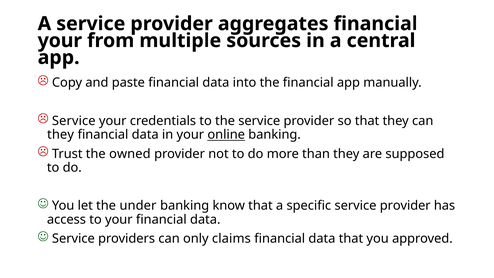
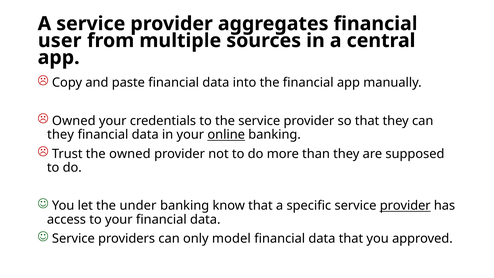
your at (60, 41): your -> user
Service at (74, 121): Service -> Owned
provider at (405, 206) underline: none -> present
claims: claims -> model
